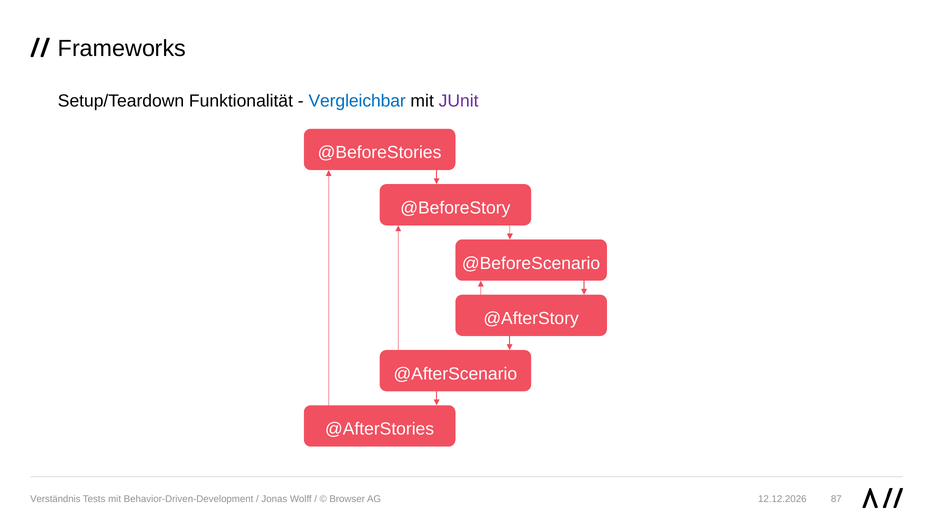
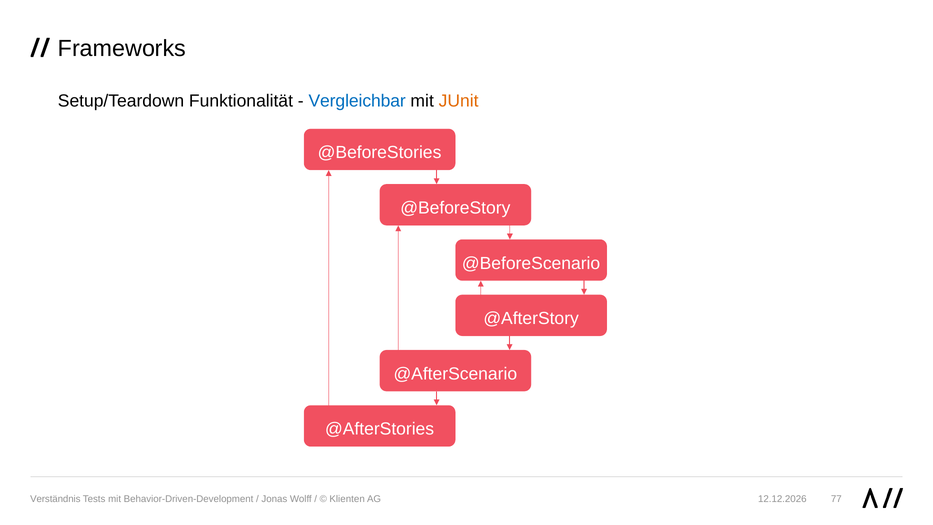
JUnit colour: purple -> orange
Browser: Browser -> Klienten
87: 87 -> 77
